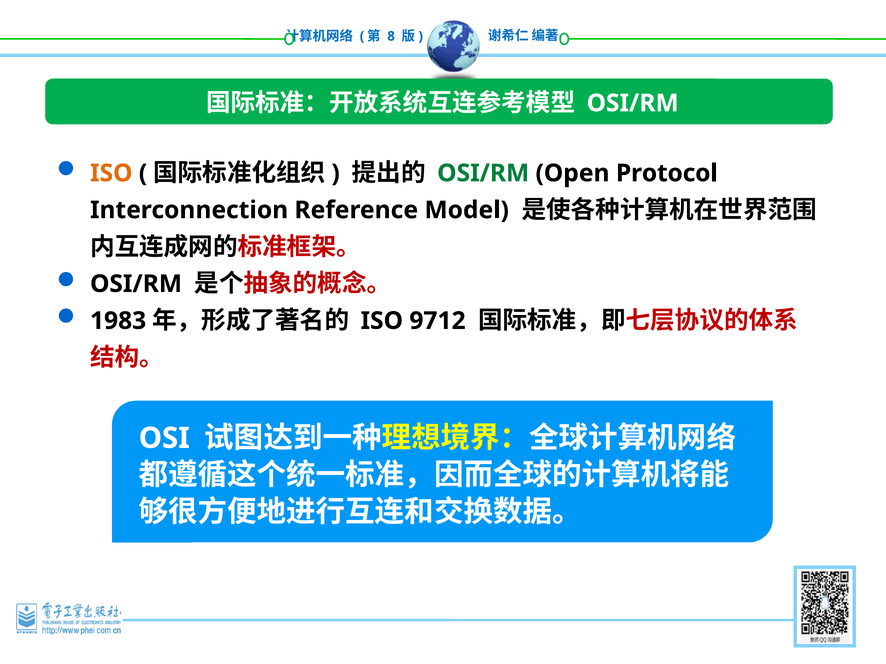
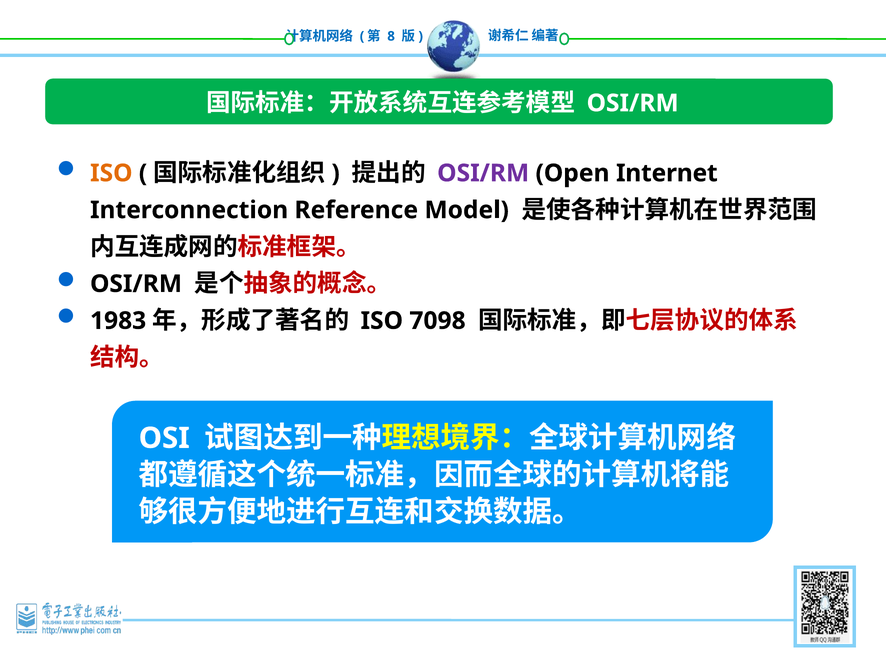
OSI/RM at (483, 173) colour: green -> purple
Protocol: Protocol -> Internet
9712: 9712 -> 7098
